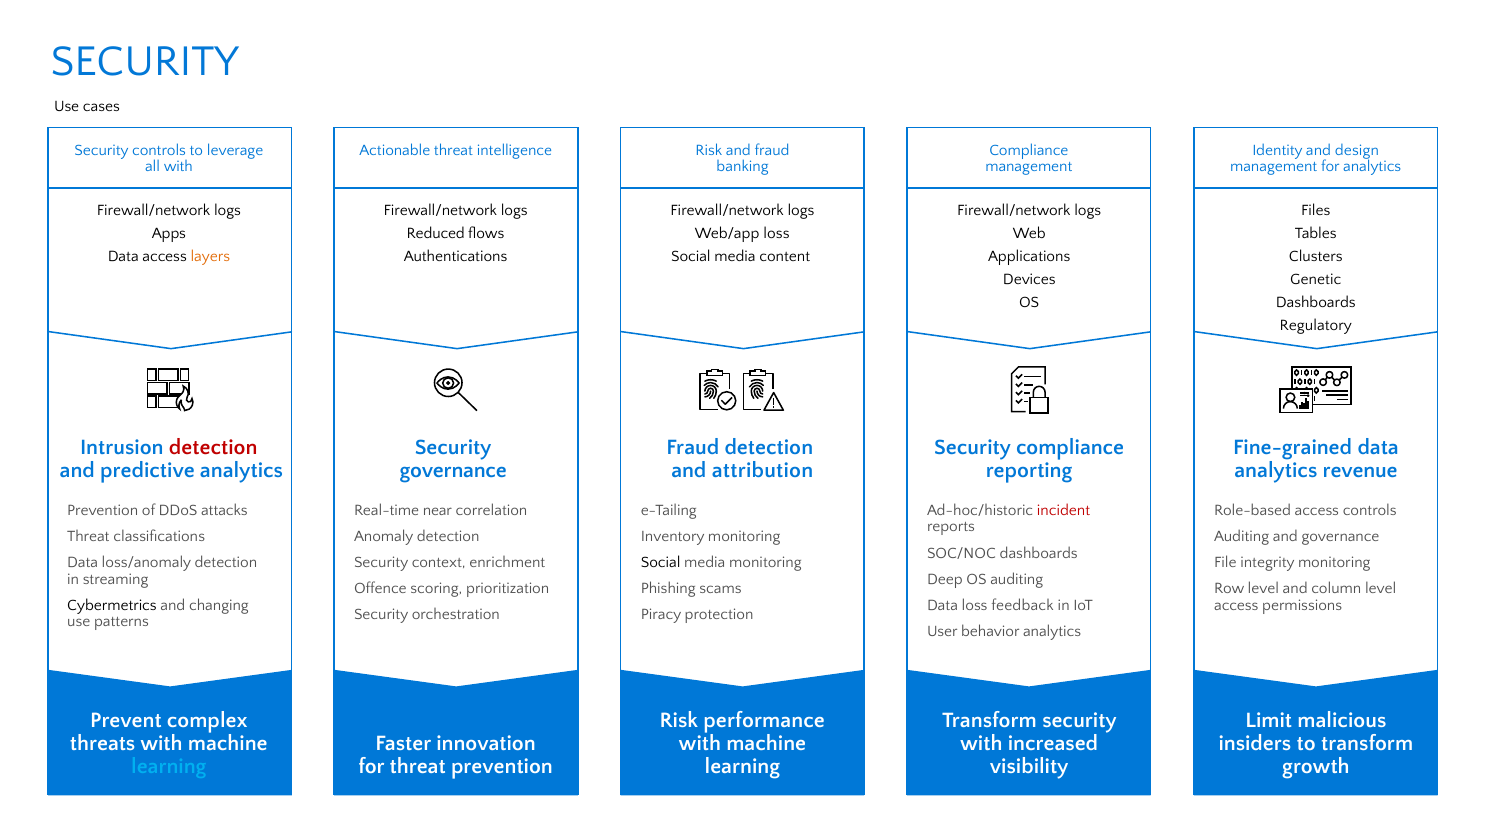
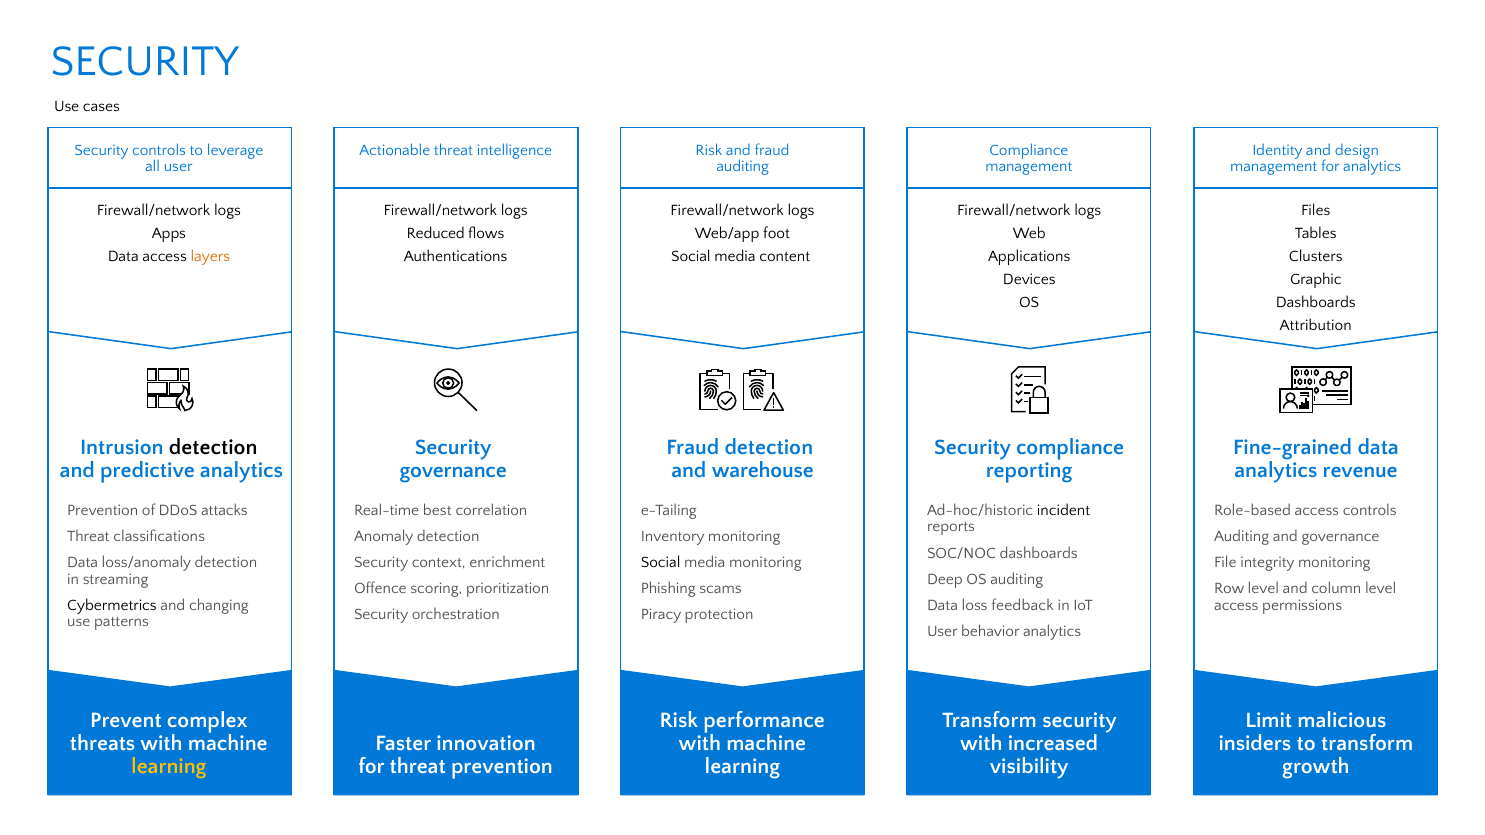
all with: with -> user
banking at (743, 167): banking -> auditing
Web/app loss: loss -> foot
Genetic: Genetic -> Graphic
Regulatory: Regulatory -> Attribution
detection at (213, 447) colour: red -> black
attribution: attribution -> warehouse
near: near -> best
incident colour: red -> black
learning at (169, 767) colour: light blue -> yellow
